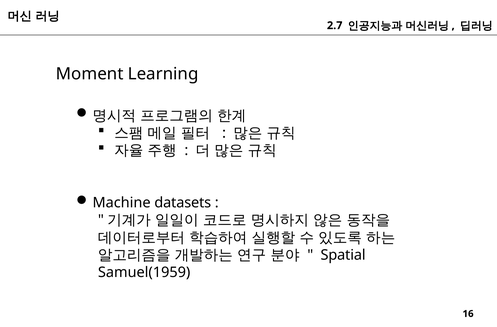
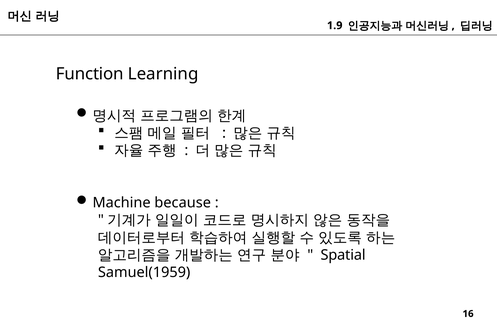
2.7: 2.7 -> 1.9
Moment: Moment -> Function
datasets: datasets -> because
